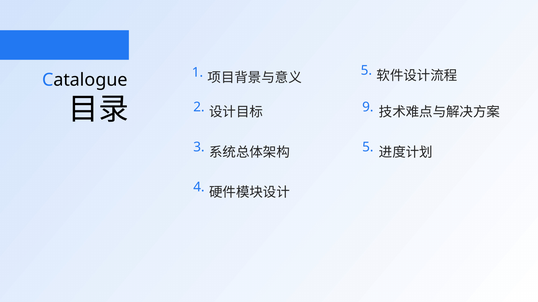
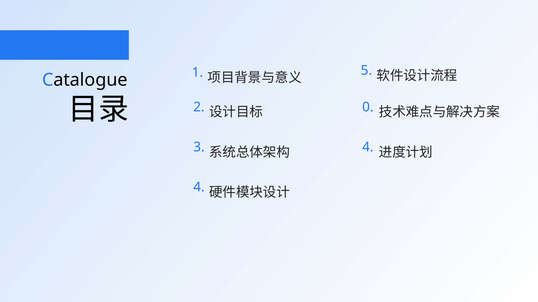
9: 9 -> 0
3 5: 5 -> 4
